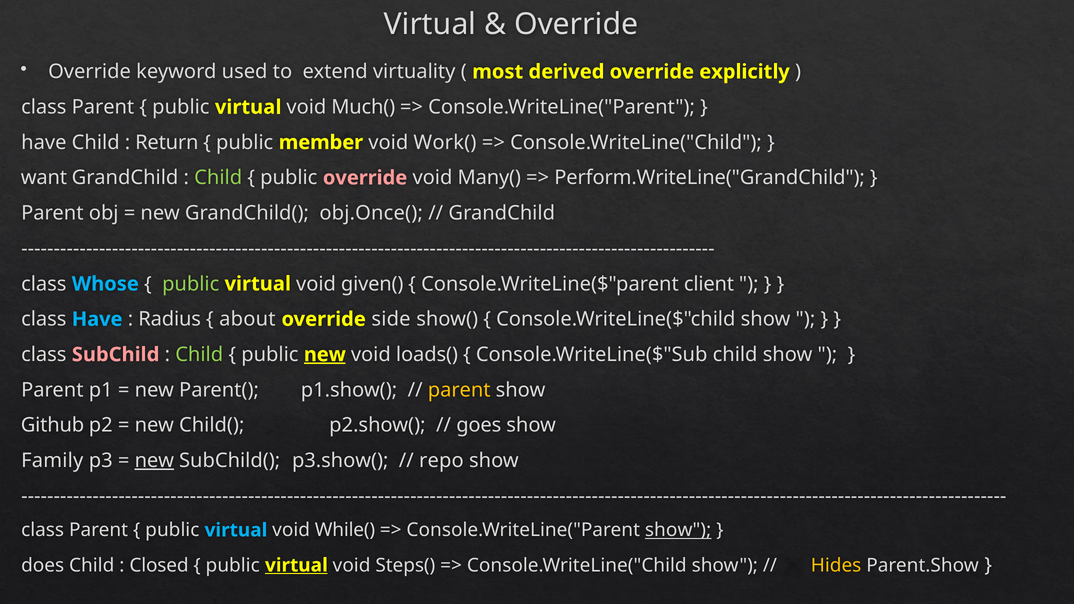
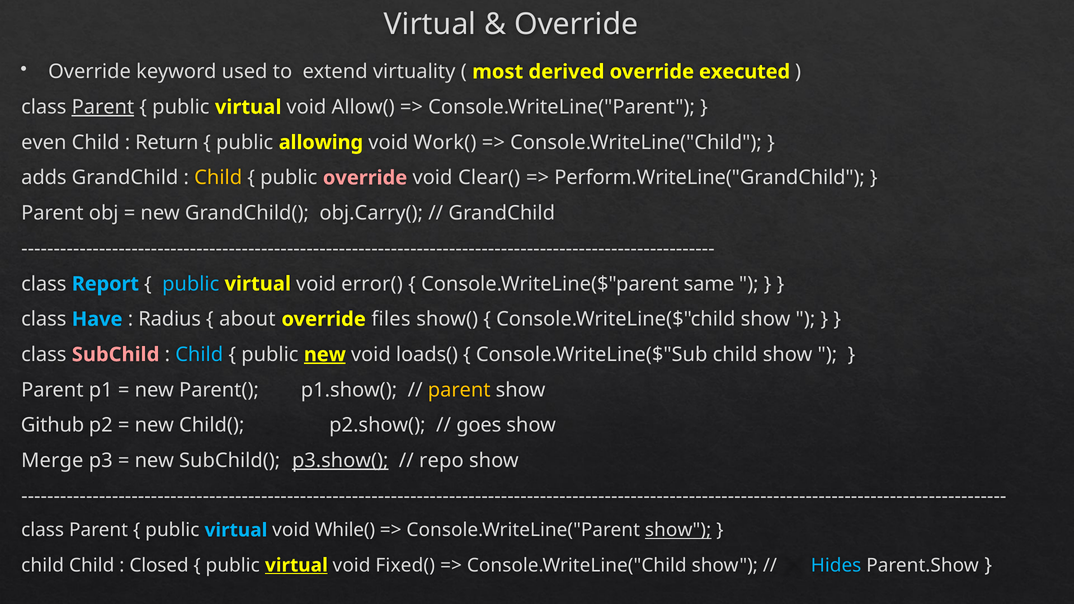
explicitly: explicitly -> executed
Parent at (103, 107) underline: none -> present
Much(: Much( -> Allow(
have at (44, 142): have -> even
member: member -> allowing
want: want -> adds
Child at (218, 178) colour: light green -> yellow
Many(: Many( -> Clear(
obj.Once(: obj.Once( -> obj.Carry(
Whose: Whose -> Report
public at (191, 284) colour: light green -> light blue
given(: given( -> error(
client: client -> same
side: side -> files
Child at (199, 355) colour: light green -> light blue
Family: Family -> Merge
new at (154, 461) underline: present -> none
p3.show( underline: none -> present
does at (43, 565): does -> child
Steps(: Steps( -> Fixed(
Hides colour: yellow -> light blue
